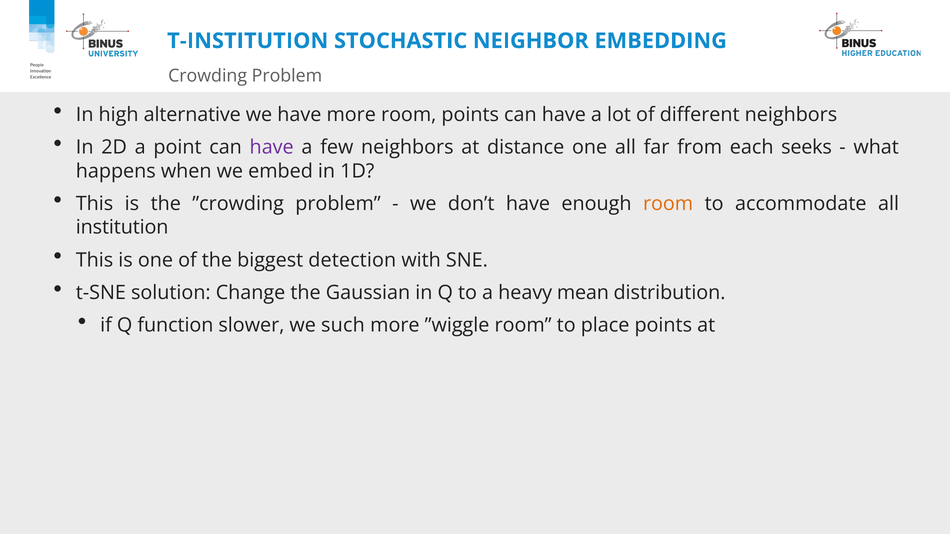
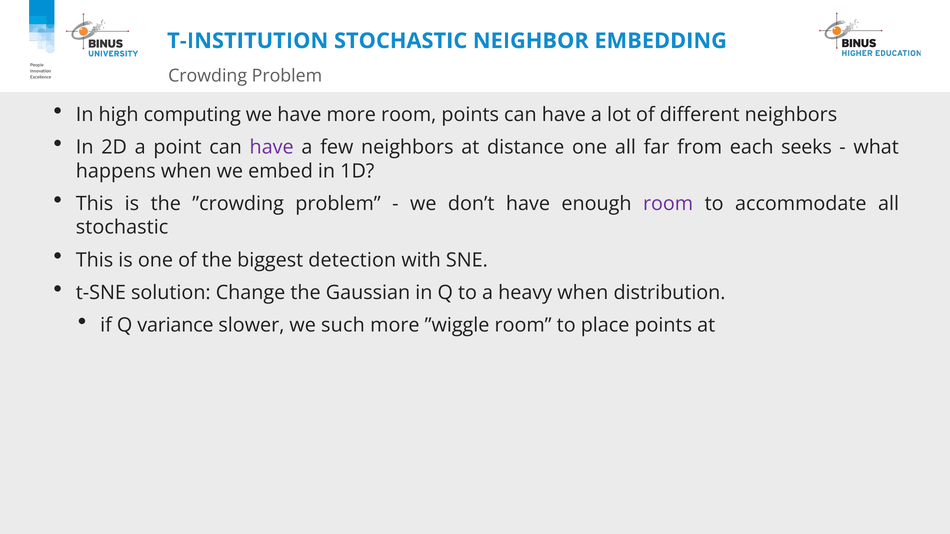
alternative: alternative -> computing
room at (668, 204) colour: orange -> purple
institution at (122, 228): institution -> stochastic
heavy mean: mean -> when
function: function -> variance
